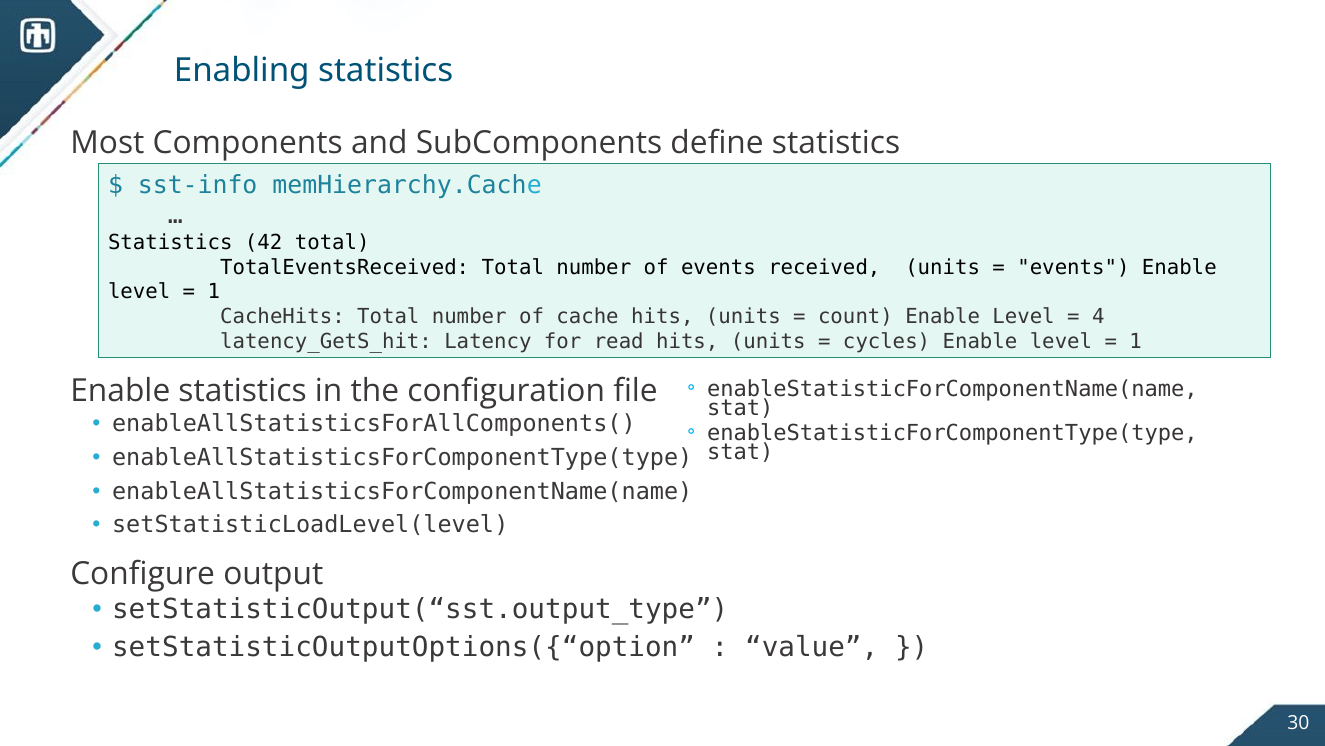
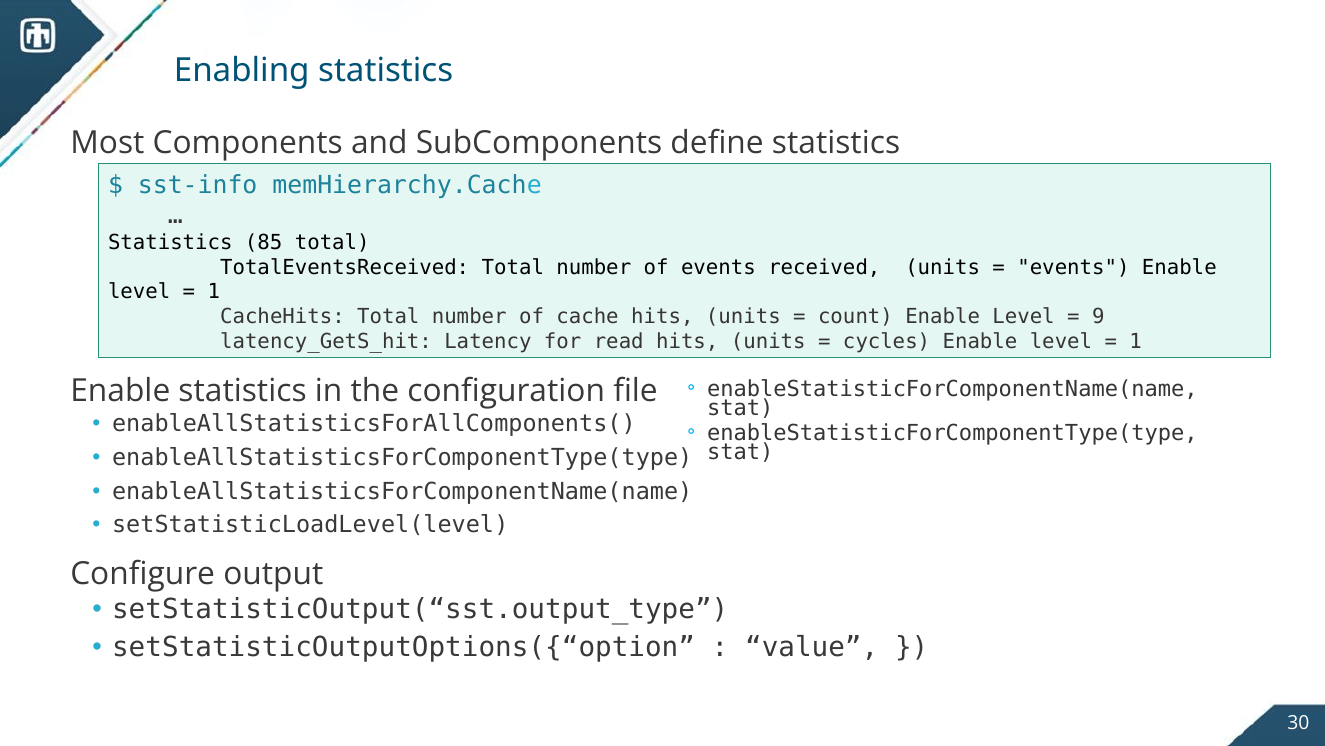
42: 42 -> 85
4: 4 -> 9
